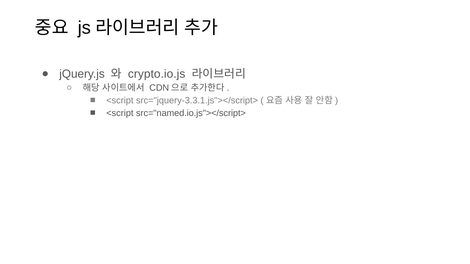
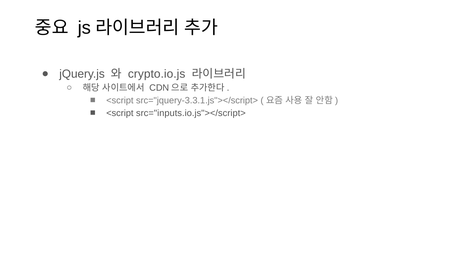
src="named.io.js"></script>: src="named.io.js"></script> -> src="inputs.io.js"></script>
